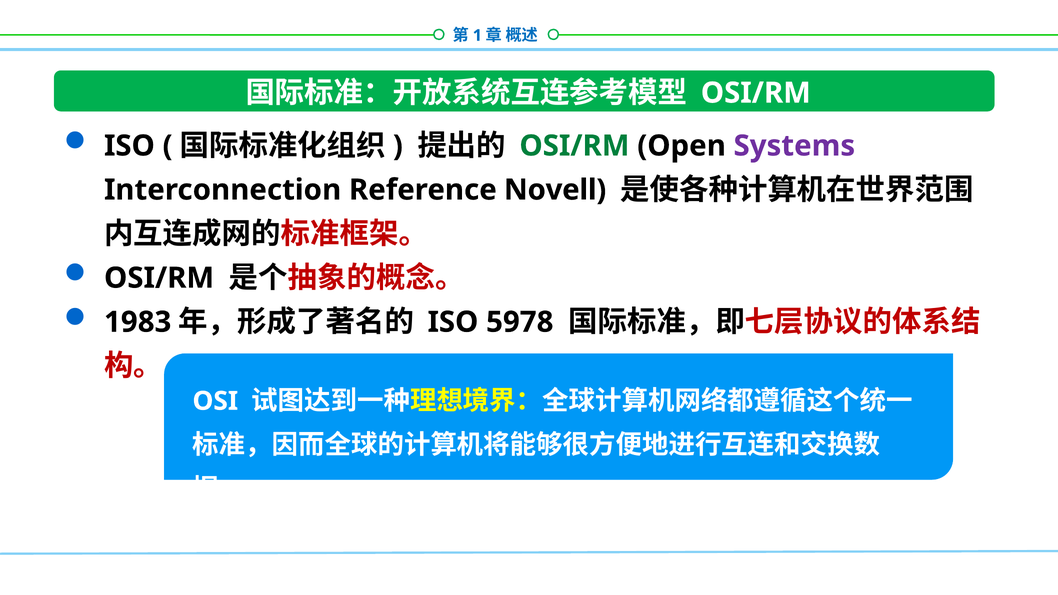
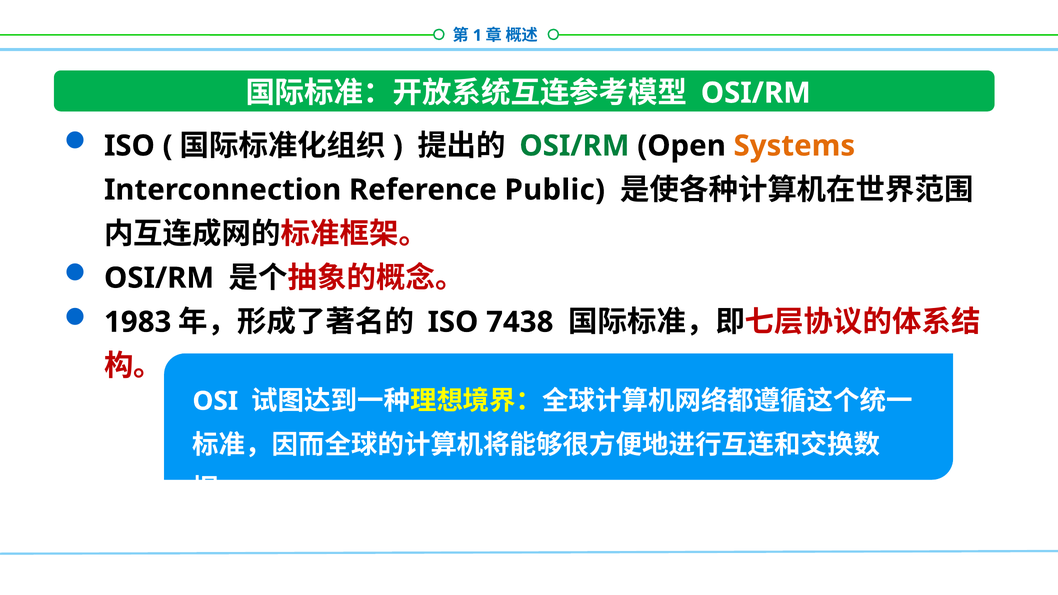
Systems colour: purple -> orange
Novell: Novell -> Public
5978: 5978 -> 7438
